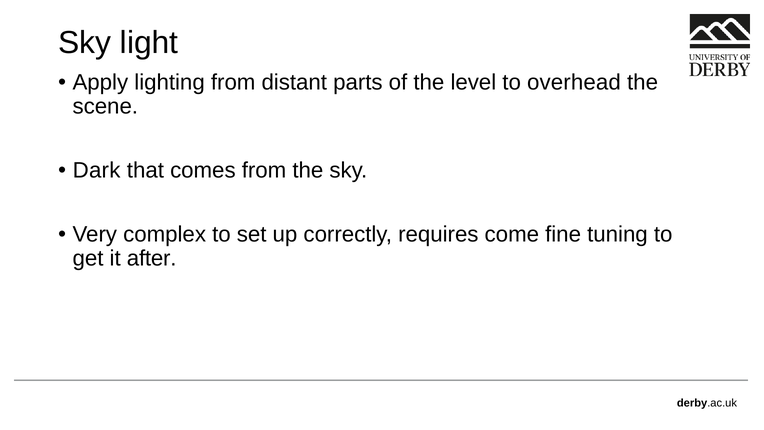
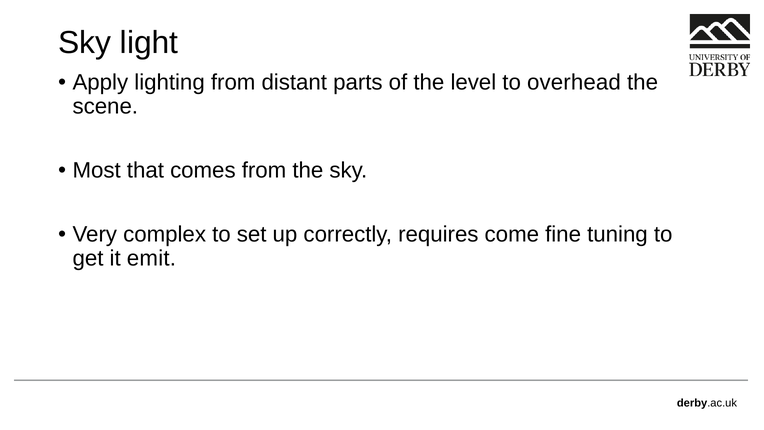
Dark: Dark -> Most
after: after -> emit
